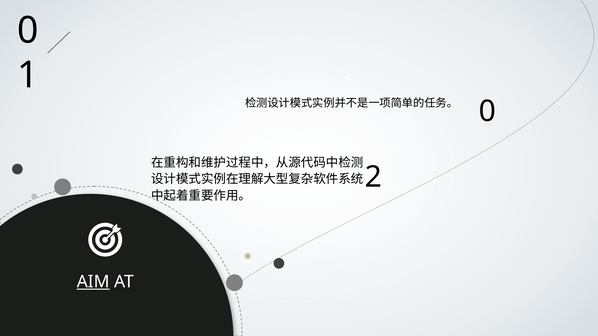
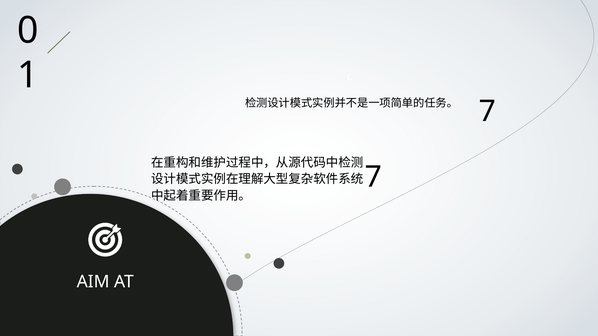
0 at (487, 111): 0 -> 7
2 at (374, 177): 2 -> 7
AIM underline: present -> none
